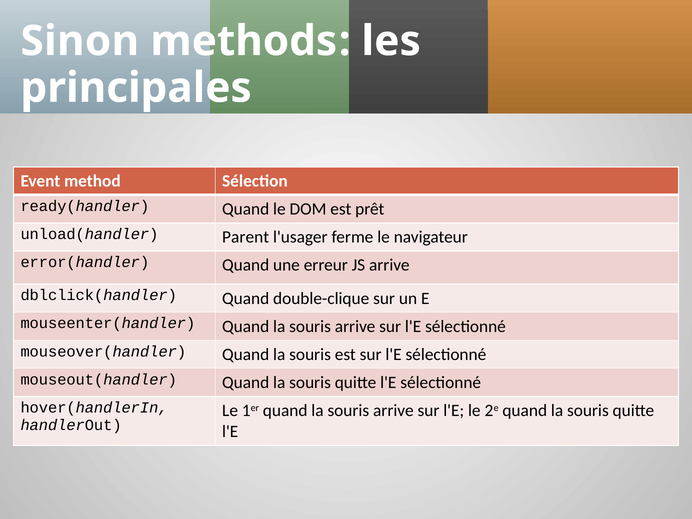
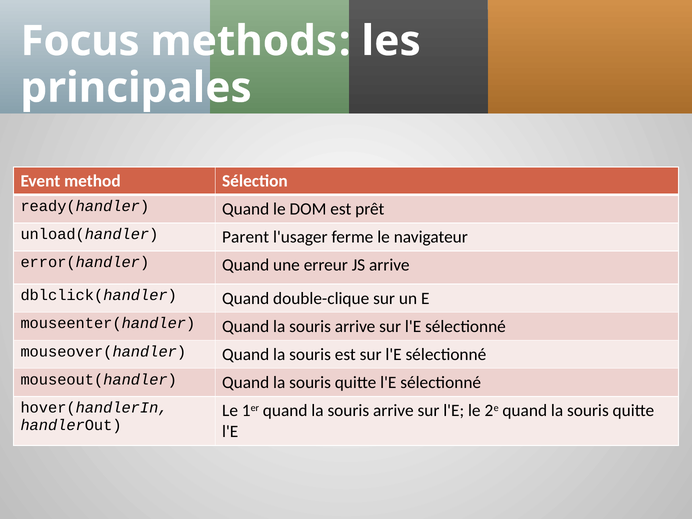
Sinon: Sinon -> Focus
